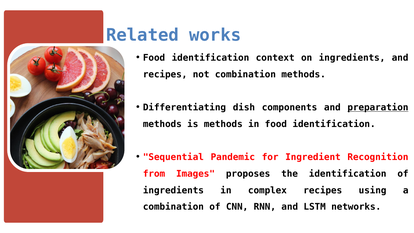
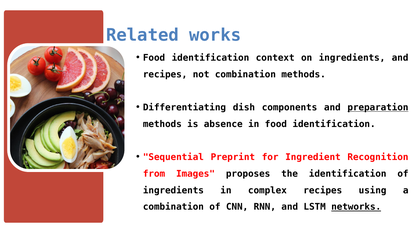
is methods: methods -> absence
Pandemic: Pandemic -> Preprint
networks underline: none -> present
